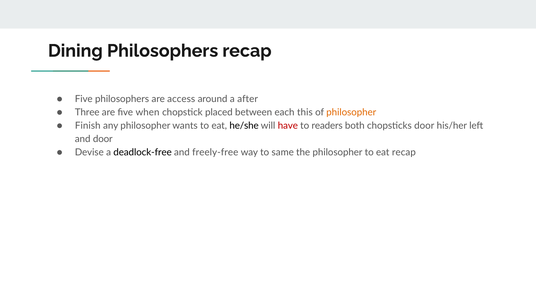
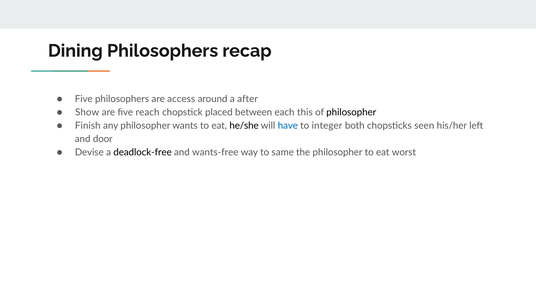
Three: Three -> Show
when: when -> reach
philosopher at (351, 113) colour: orange -> black
have colour: red -> blue
readers: readers -> integer
chopsticks door: door -> seen
freely-free: freely-free -> wants-free
eat recap: recap -> worst
